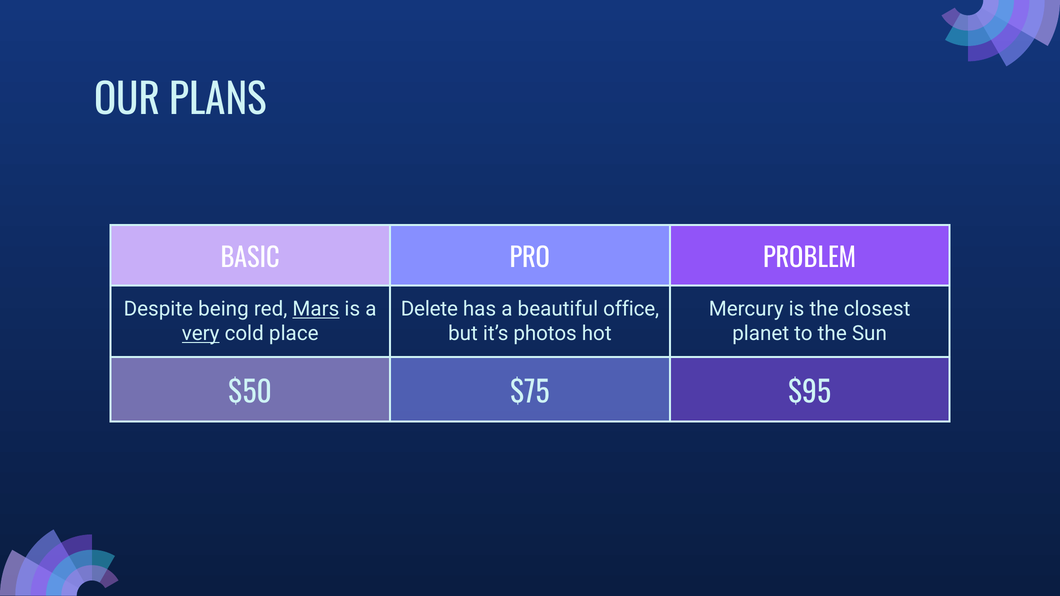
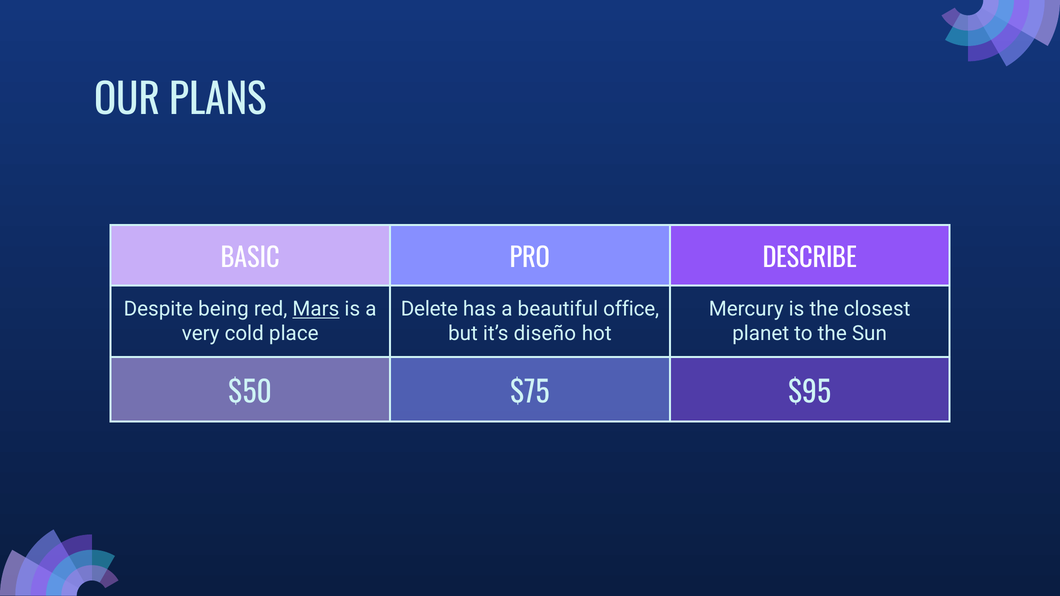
PROBLEM: PROBLEM -> DESCRIBE
very underline: present -> none
photos: photos -> diseño
